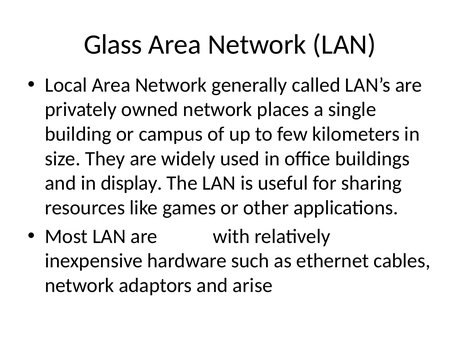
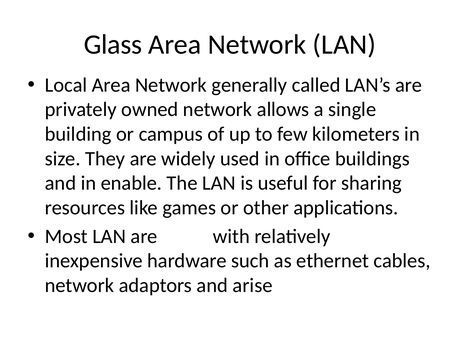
places: places -> allows
display: display -> enable
